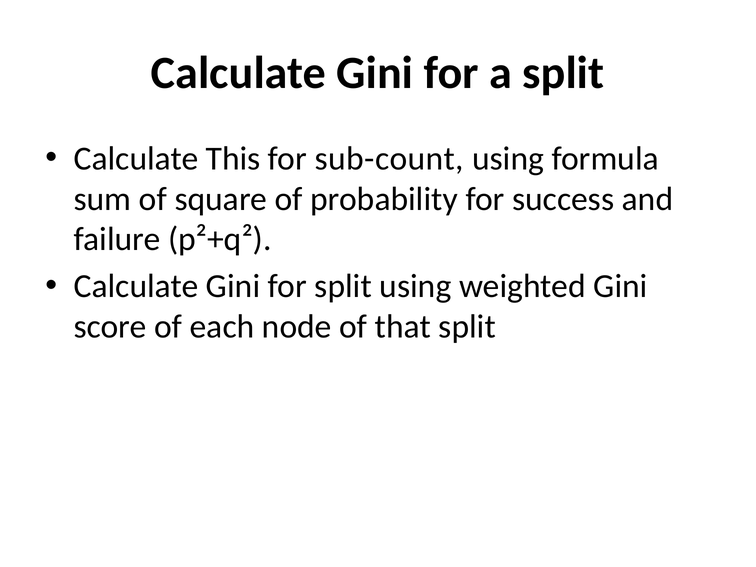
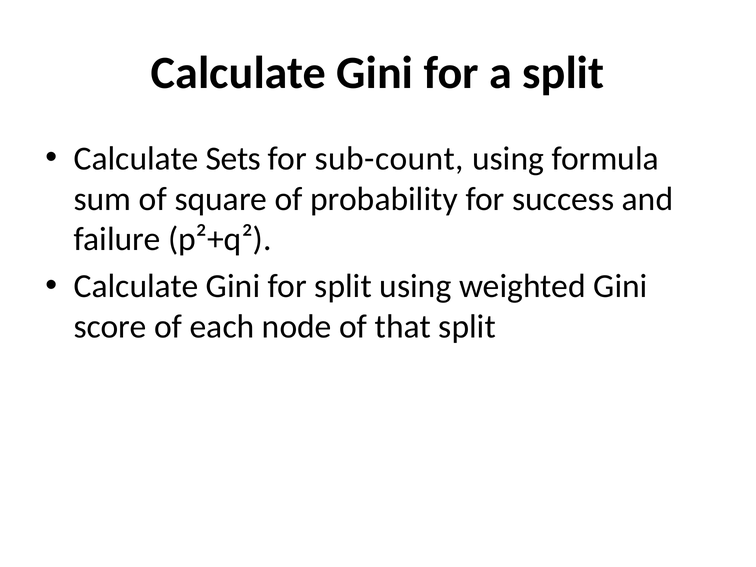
This: This -> Sets
